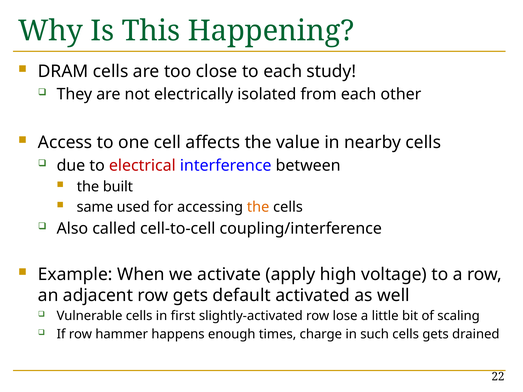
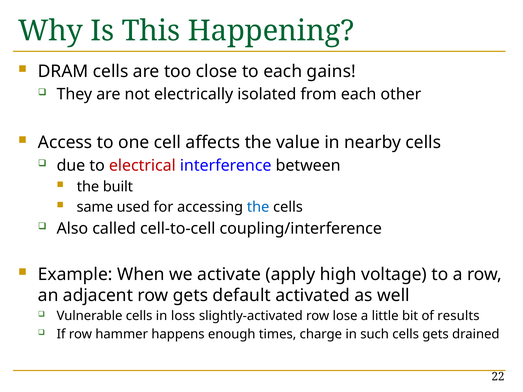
study: study -> gains
the at (258, 207) colour: orange -> blue
first: first -> loss
scaling: scaling -> results
